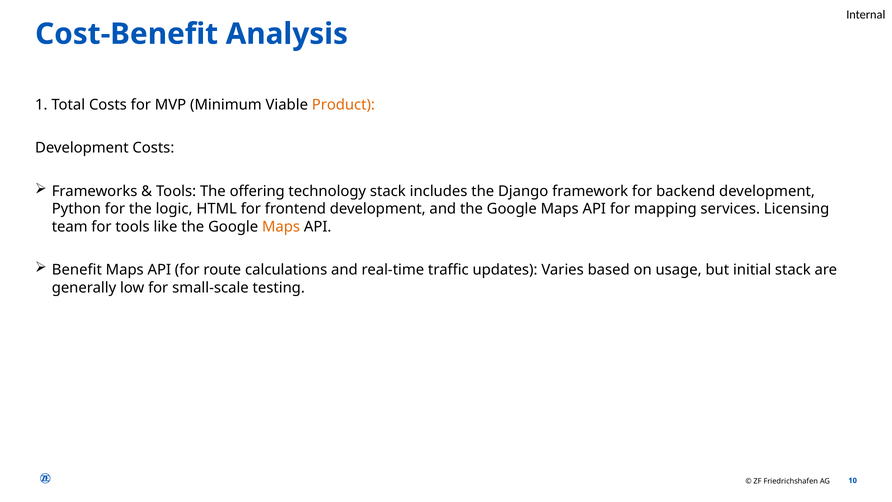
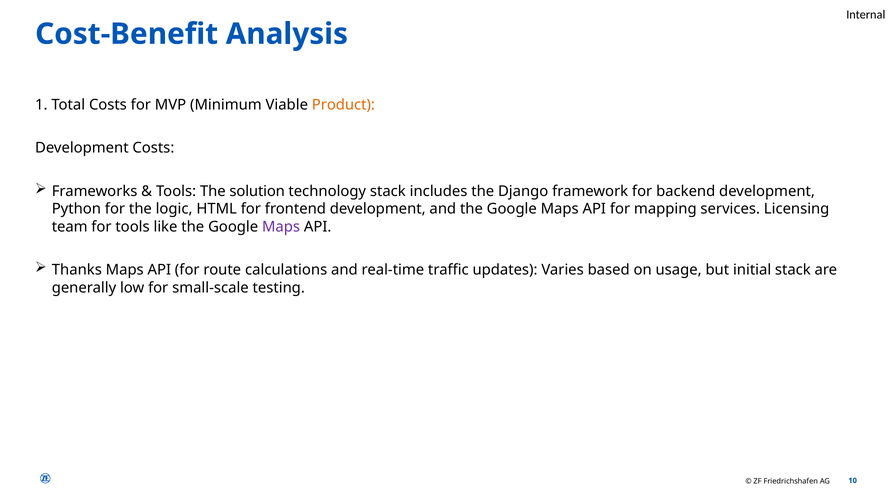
offering: offering -> solution
Maps at (281, 227) colour: orange -> purple
Benefit: Benefit -> Thanks
